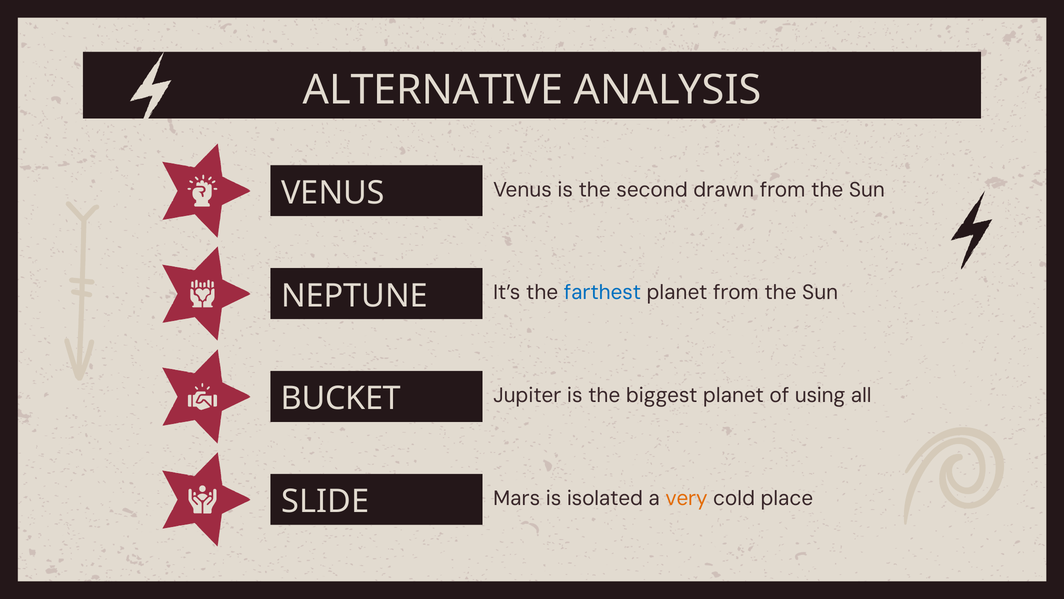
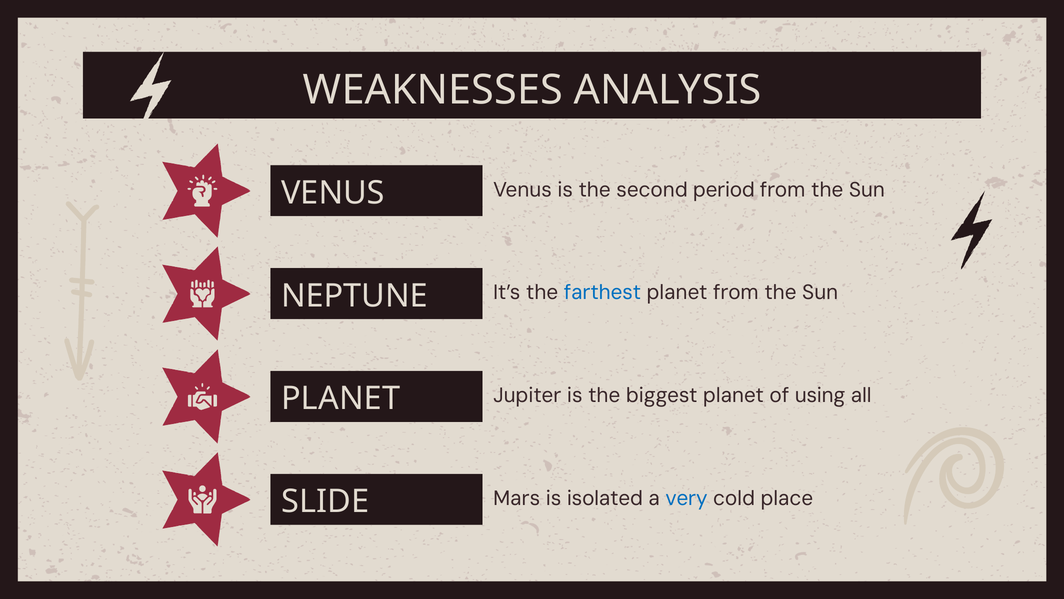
ALTERNATIVE: ALTERNATIVE -> WEAKNESSES
drawn: drawn -> period
BUCKET at (341, 398): BUCKET -> PLANET
very colour: orange -> blue
